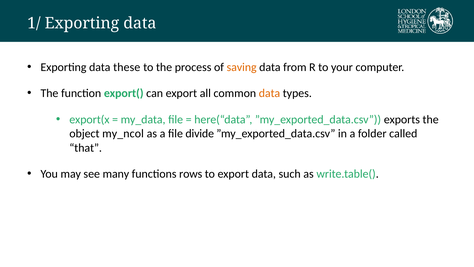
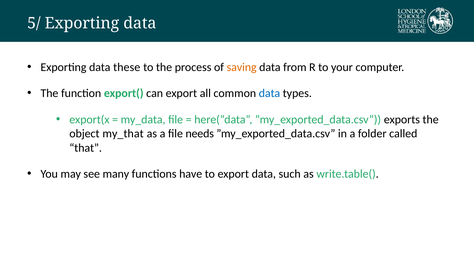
1/: 1/ -> 5/
data at (269, 93) colour: orange -> blue
my_ncol: my_ncol -> my_that
divide: divide -> needs
rows: rows -> have
